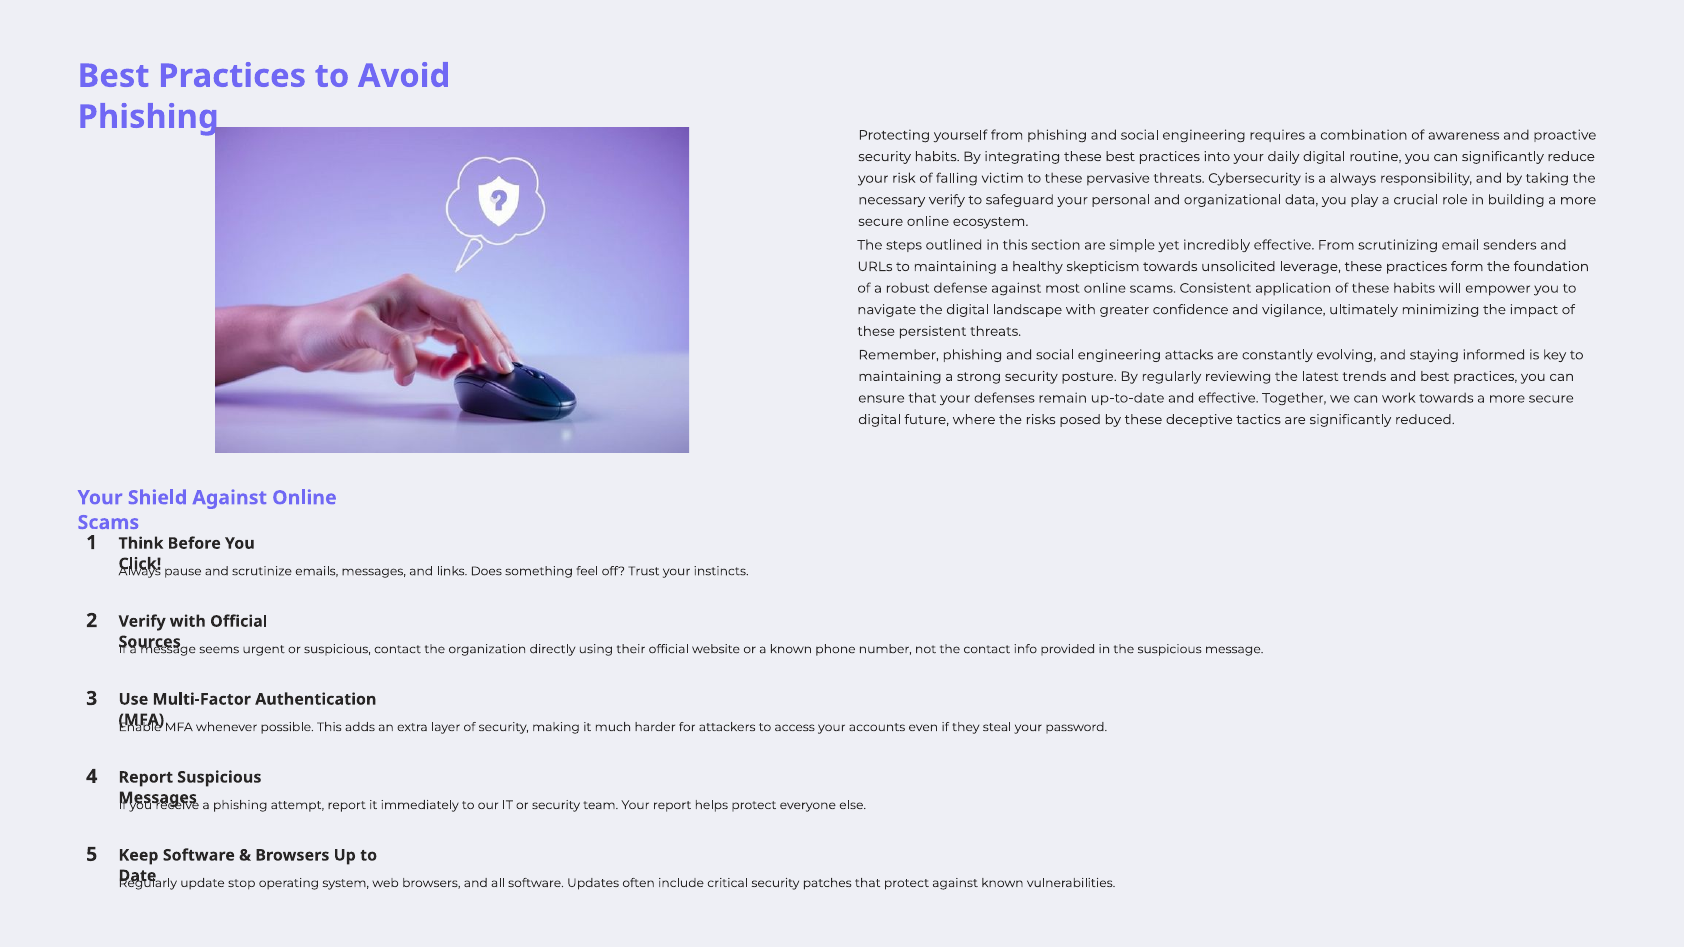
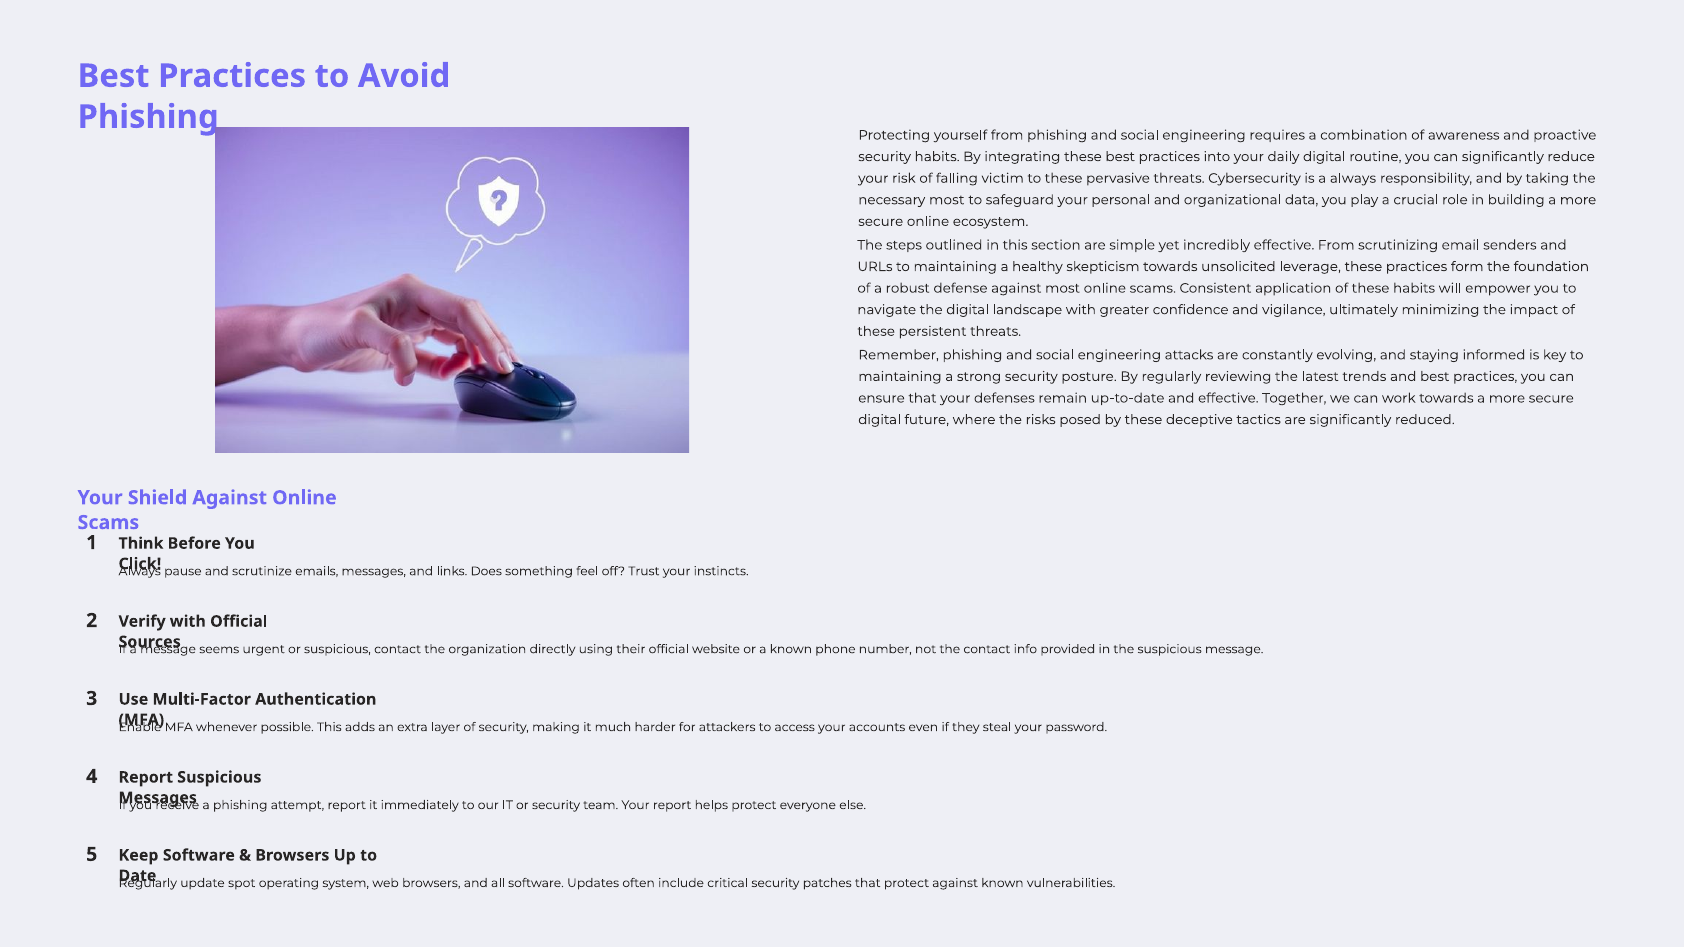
necessary verify: verify -> most
stop: stop -> spot
